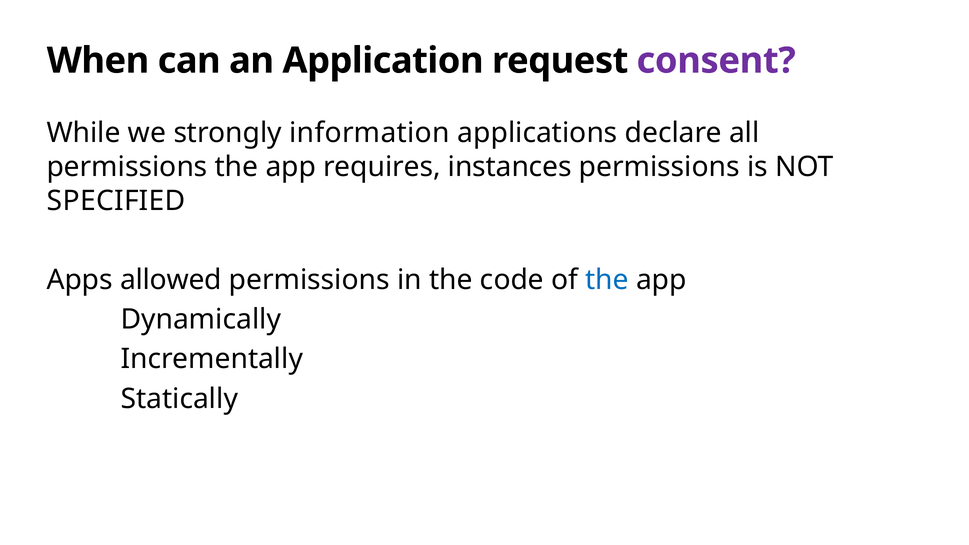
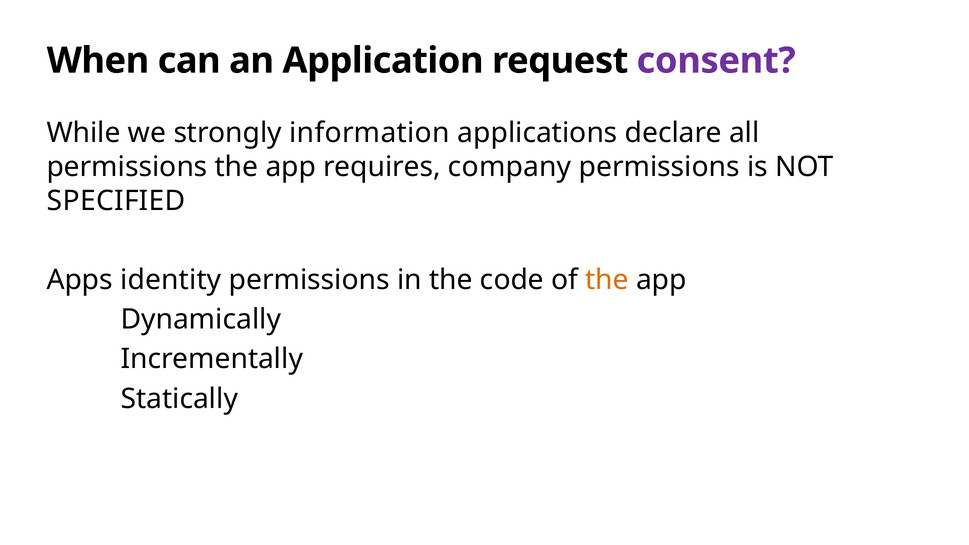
instances: instances -> company
allowed: allowed -> identity
the at (607, 280) colour: blue -> orange
